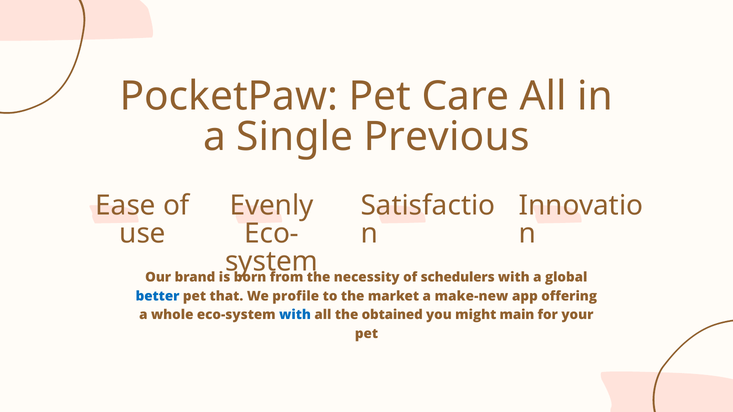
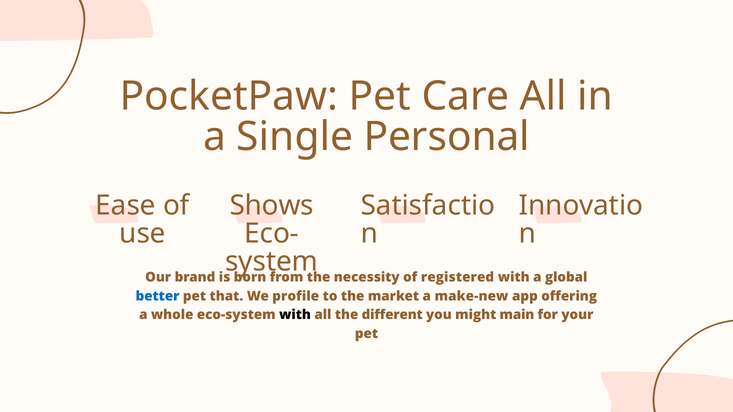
Previous: Previous -> Personal
Evenly: Evenly -> Shows
schedulers: schedulers -> registered
with at (295, 315) colour: blue -> black
obtained: obtained -> different
